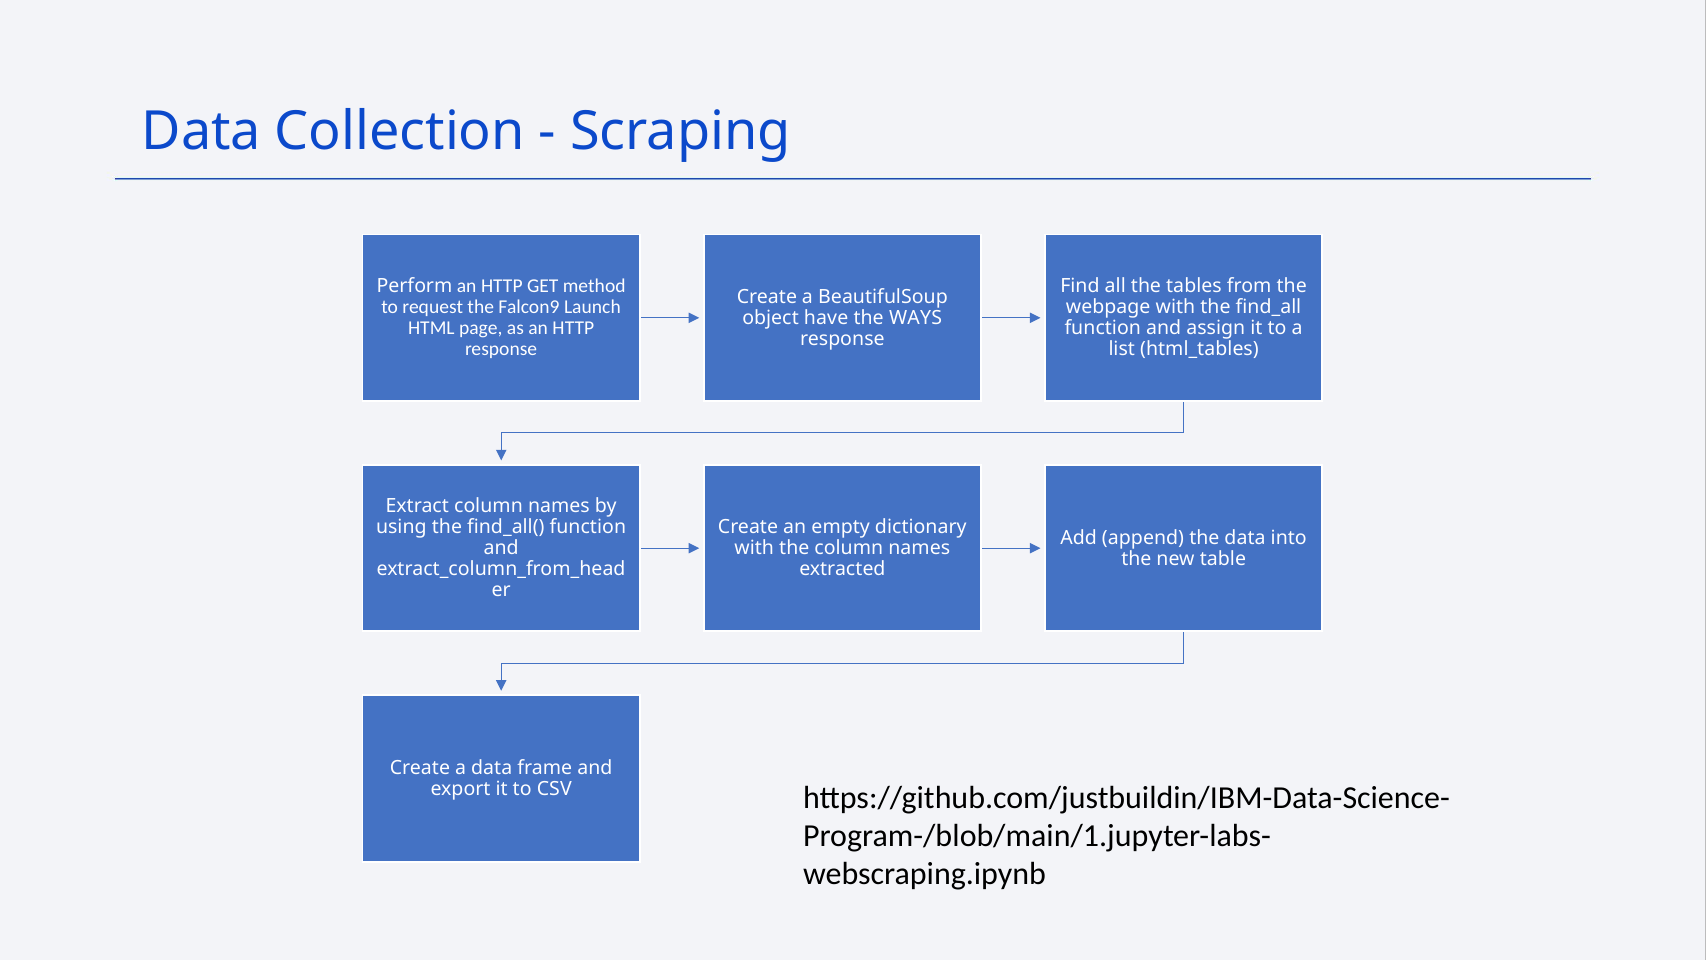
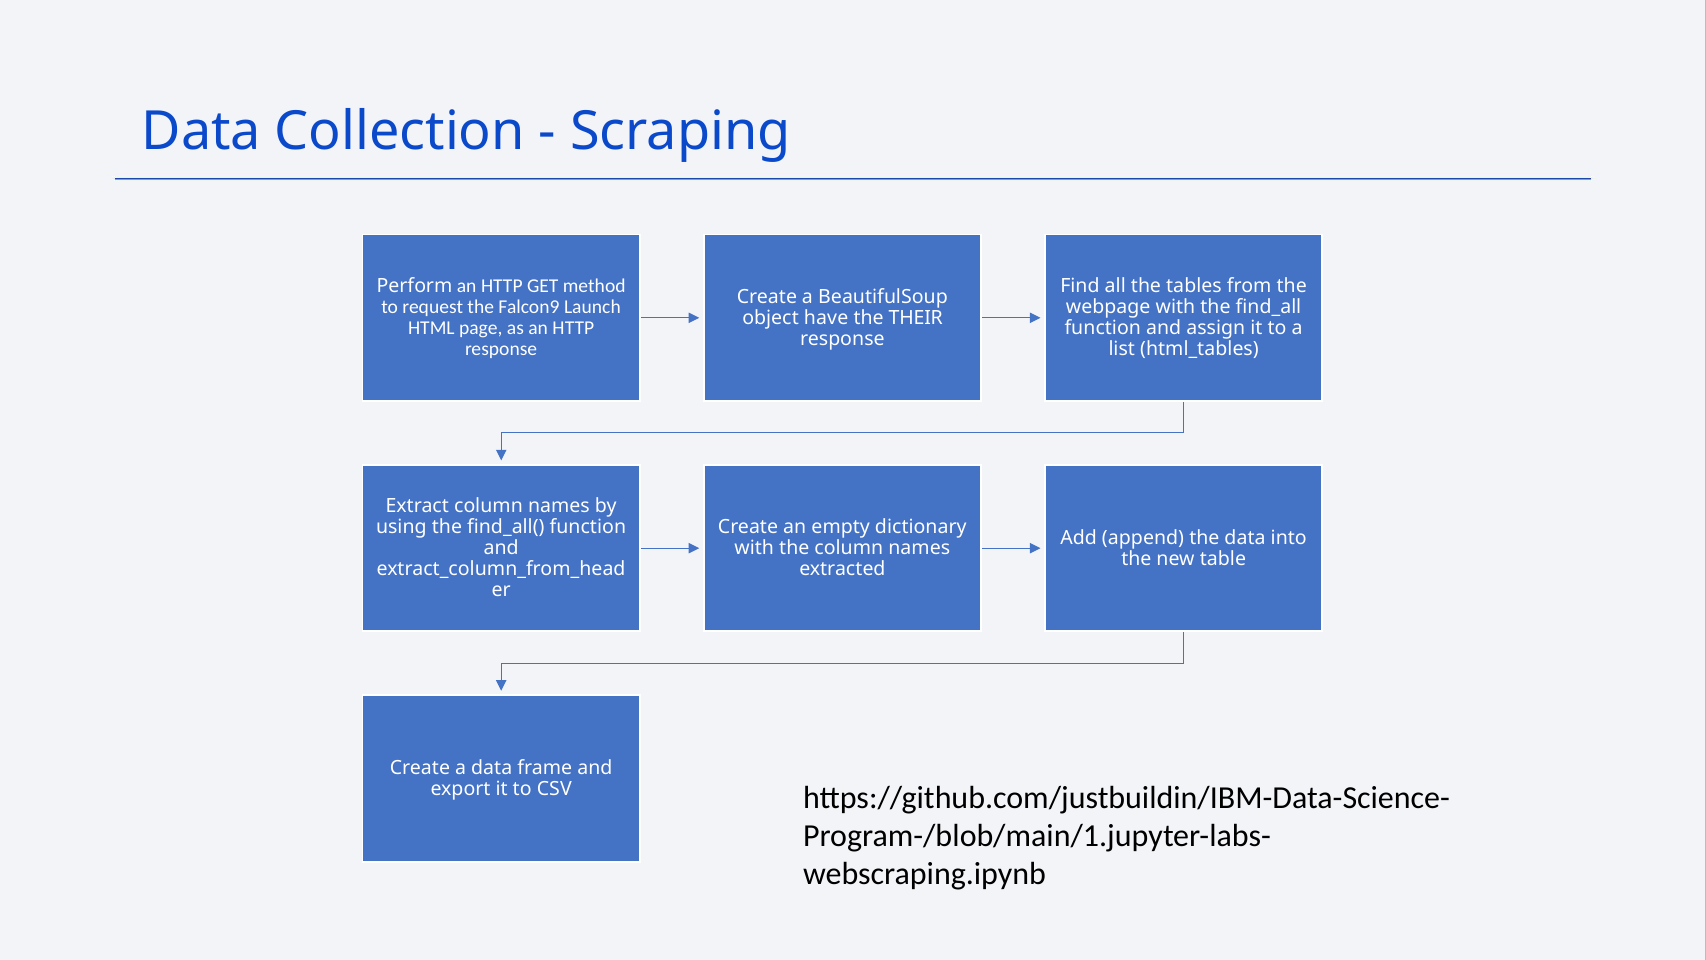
WAYS: WAYS -> THEIR
